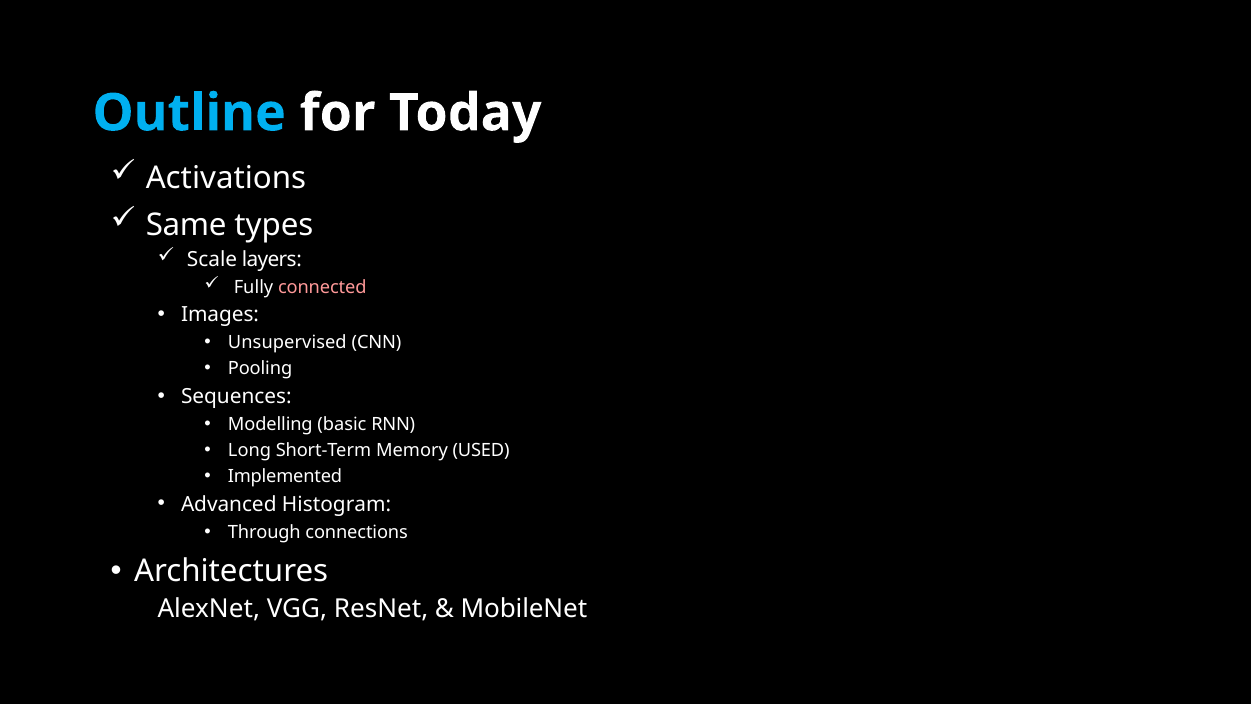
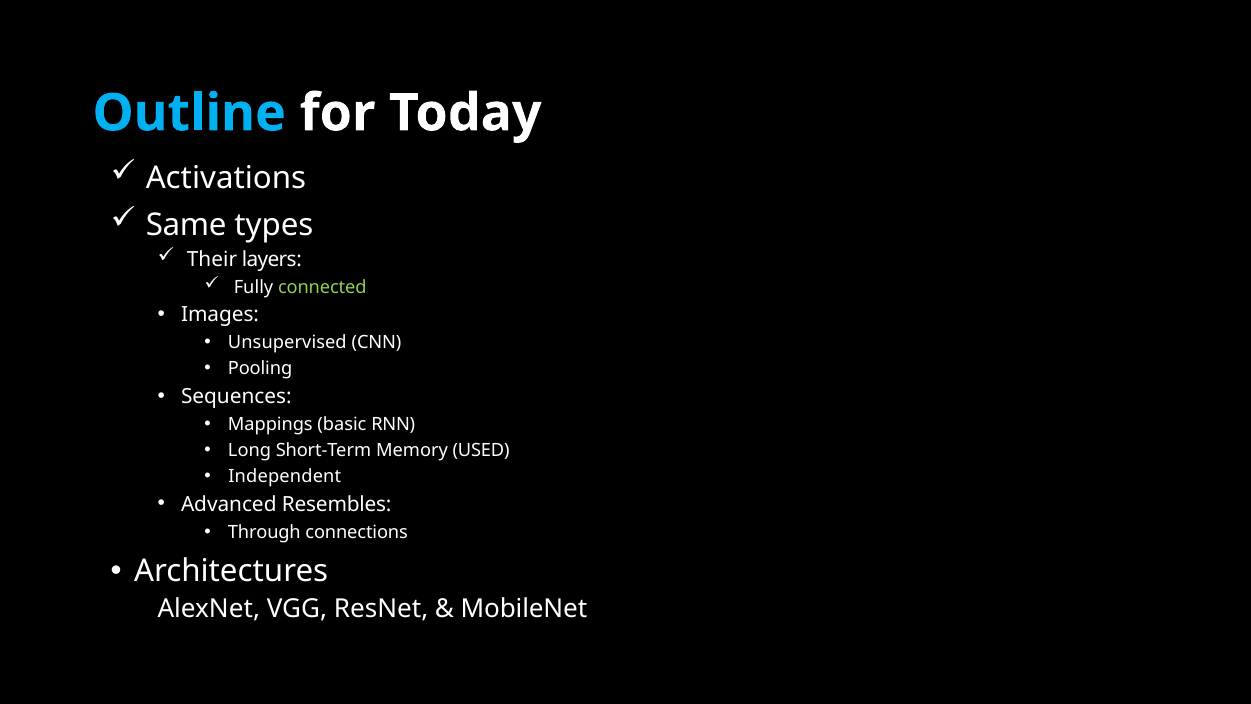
Scale: Scale -> Their
connected colour: pink -> light green
Modelling: Modelling -> Mappings
Implemented: Implemented -> Independent
Histogram: Histogram -> Resembles
